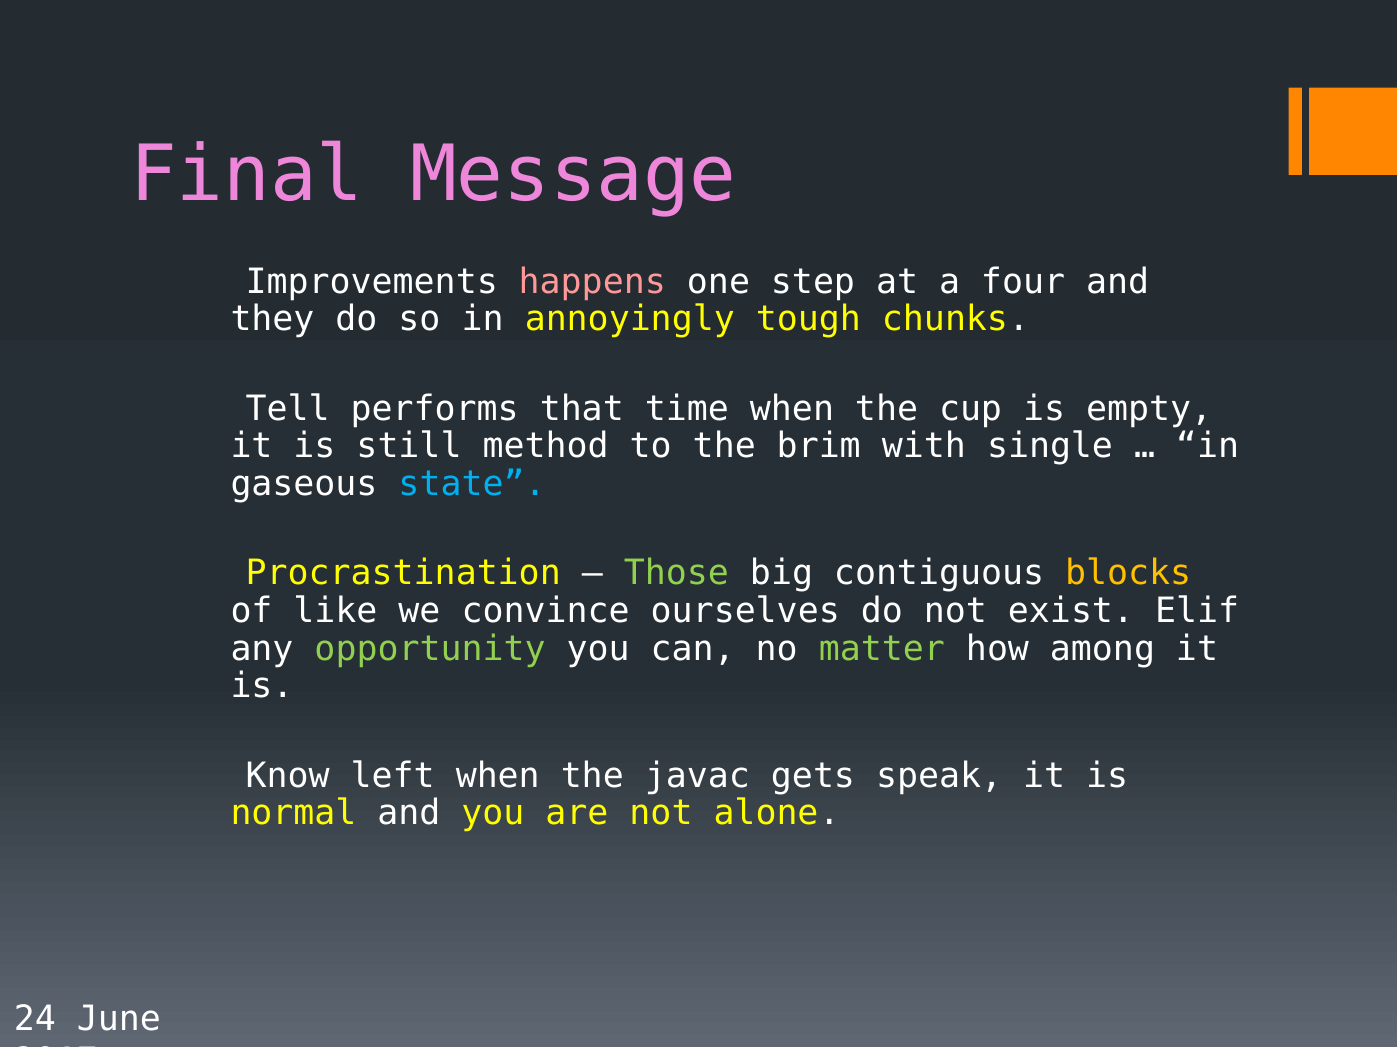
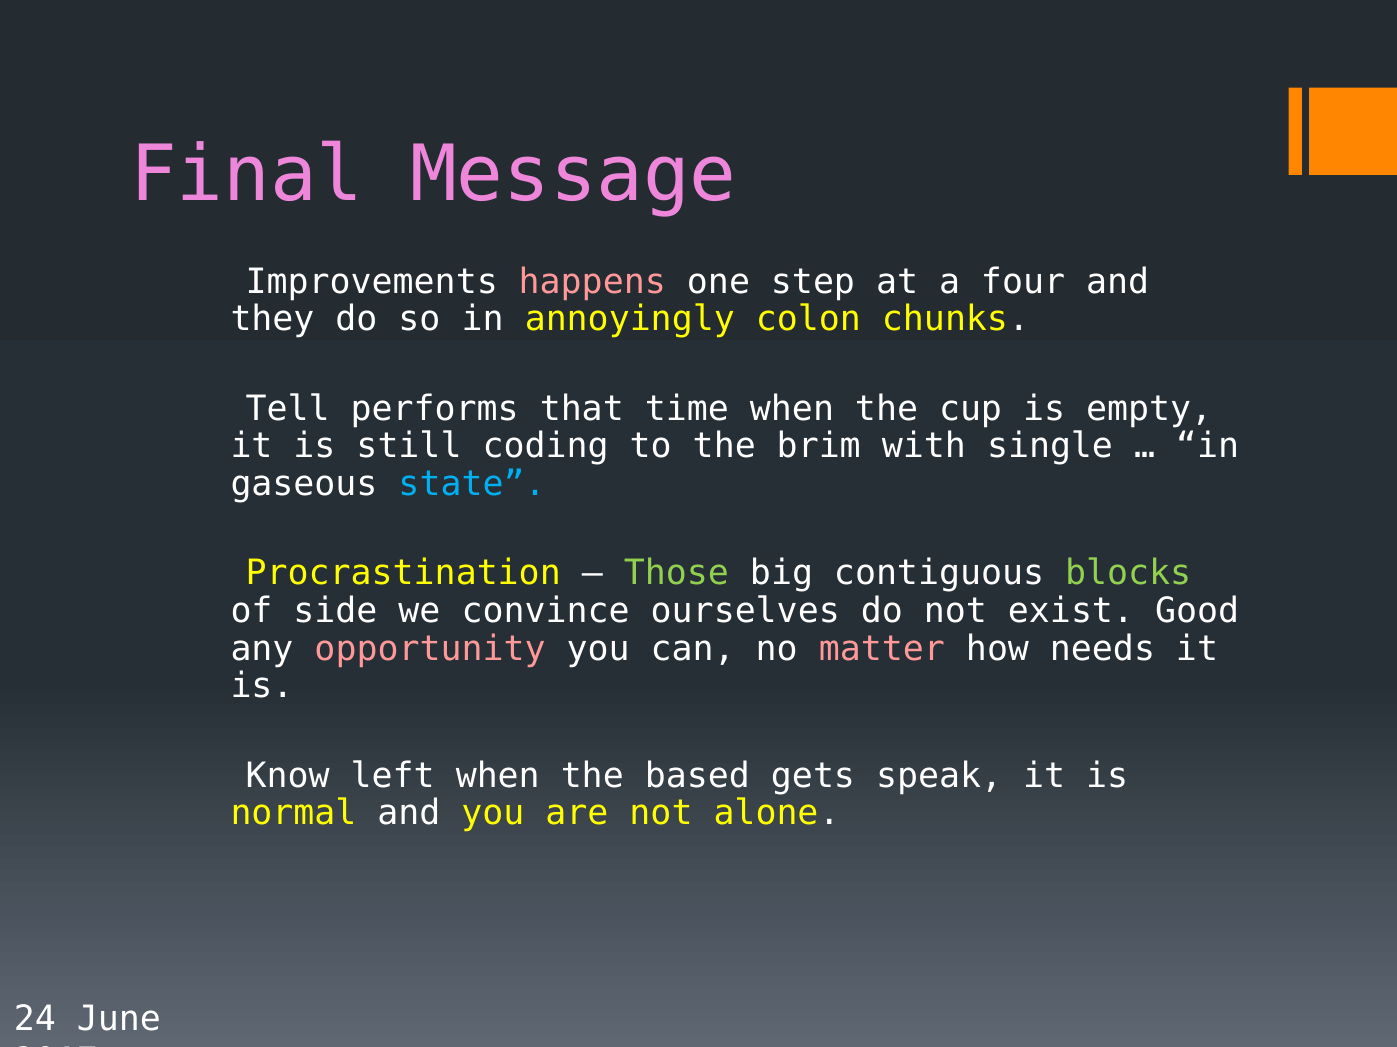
tough: tough -> colon
method: method -> coding
blocks colour: yellow -> light green
like: like -> side
Elif: Elif -> Good
opportunity colour: light green -> pink
matter colour: light green -> pink
among: among -> needs
javac: javac -> based
